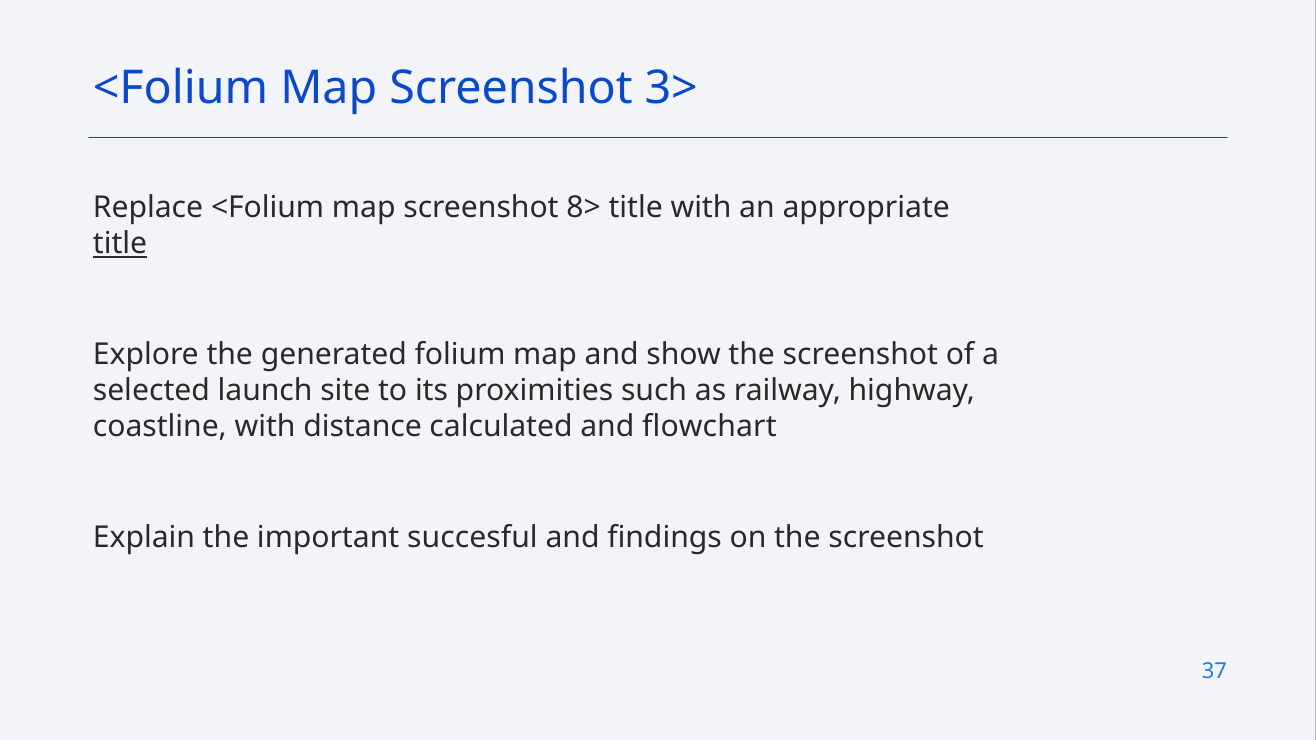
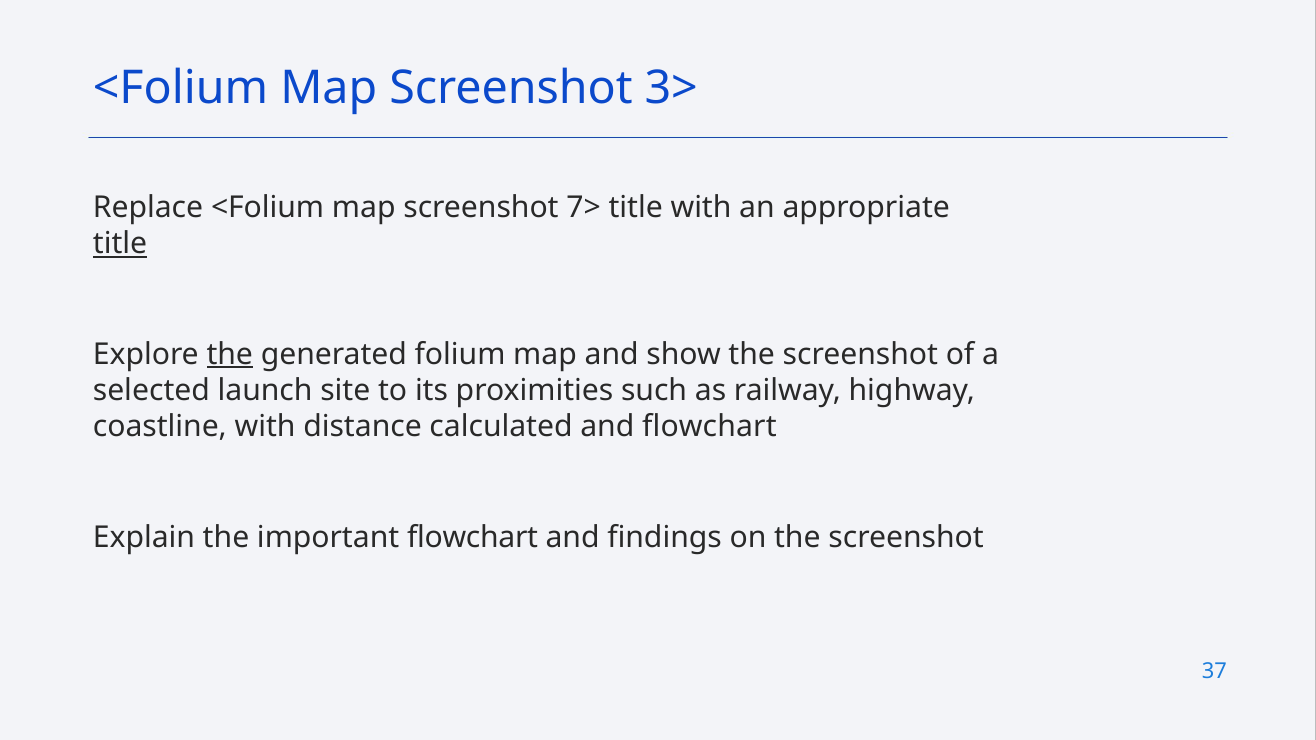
8>: 8> -> 7>
the at (230, 354) underline: none -> present
important succesful: succesful -> flowchart
